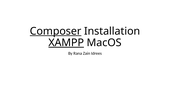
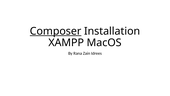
XAMPP underline: present -> none
